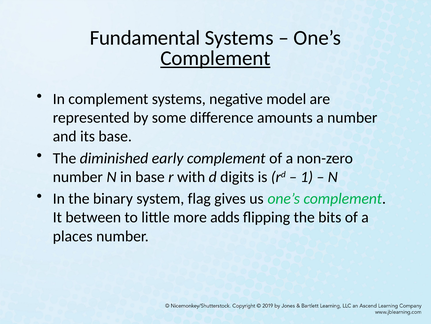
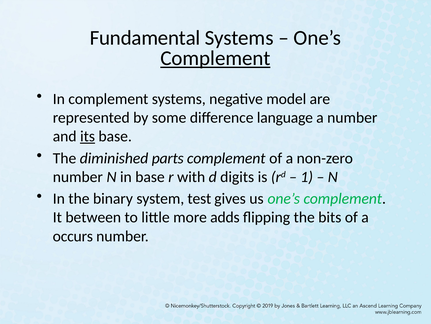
amounts: amounts -> language
its underline: none -> present
early: early -> parts
flag: flag -> test
places: places -> occurs
